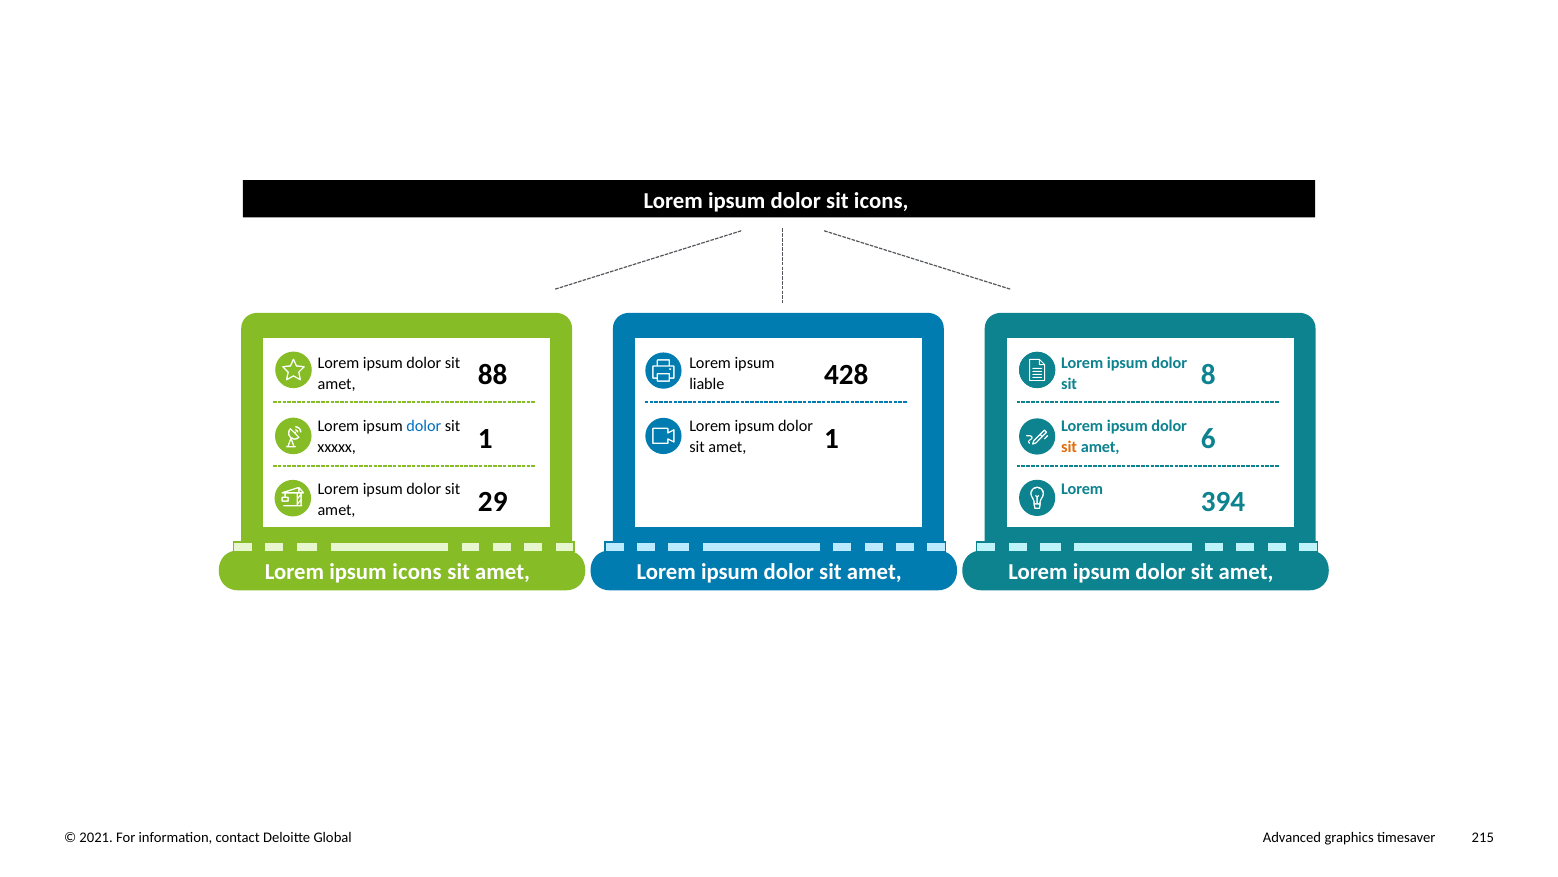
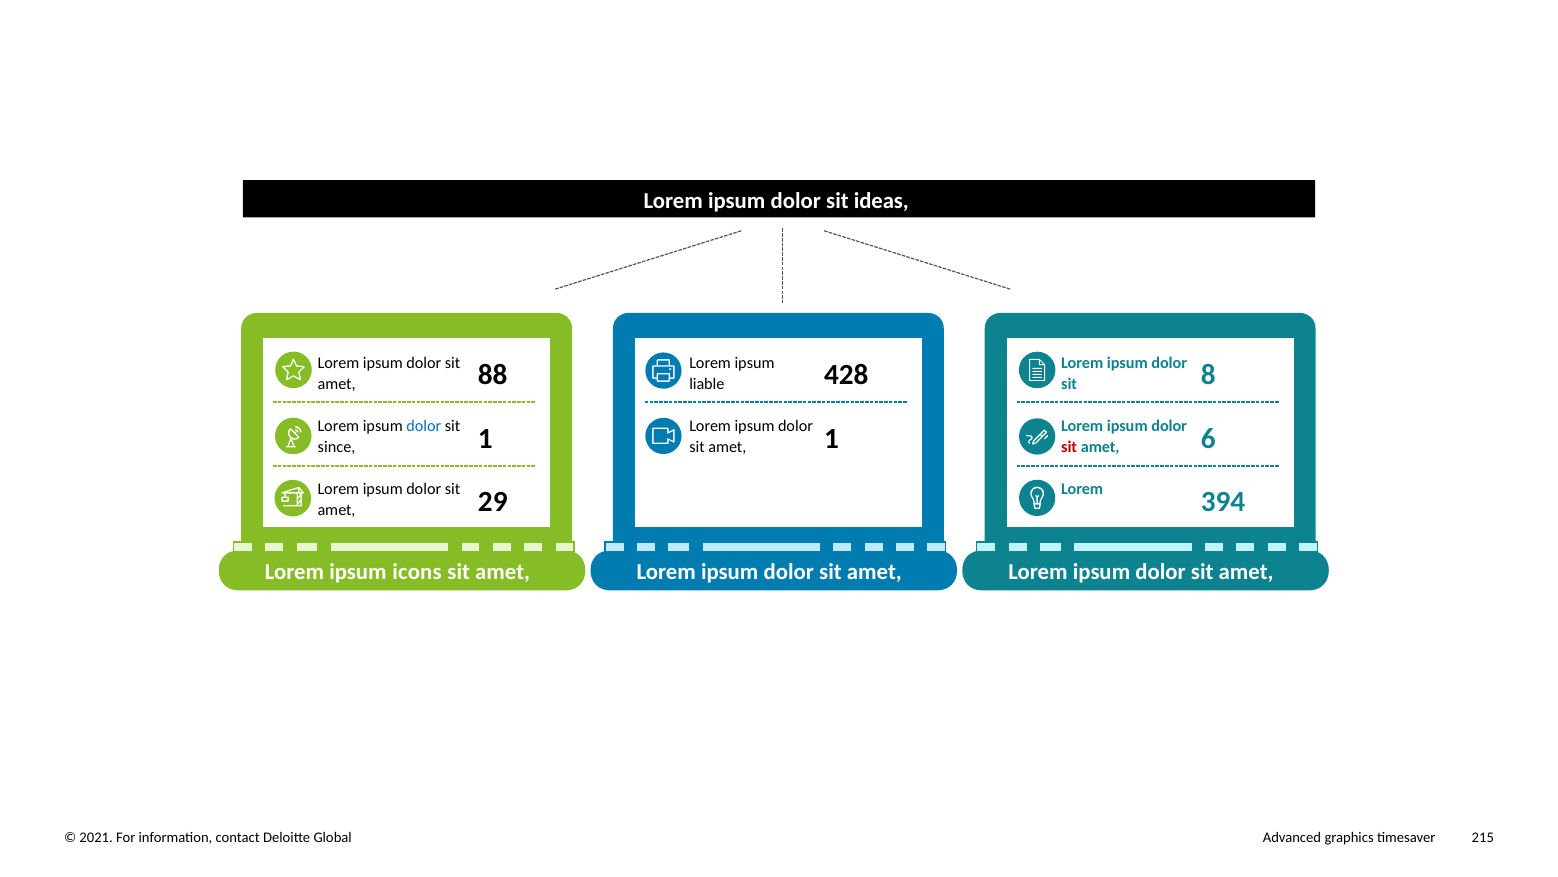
sit icons: icons -> ideas
xxxxx: xxxxx -> since
sit at (1069, 447) colour: orange -> red
